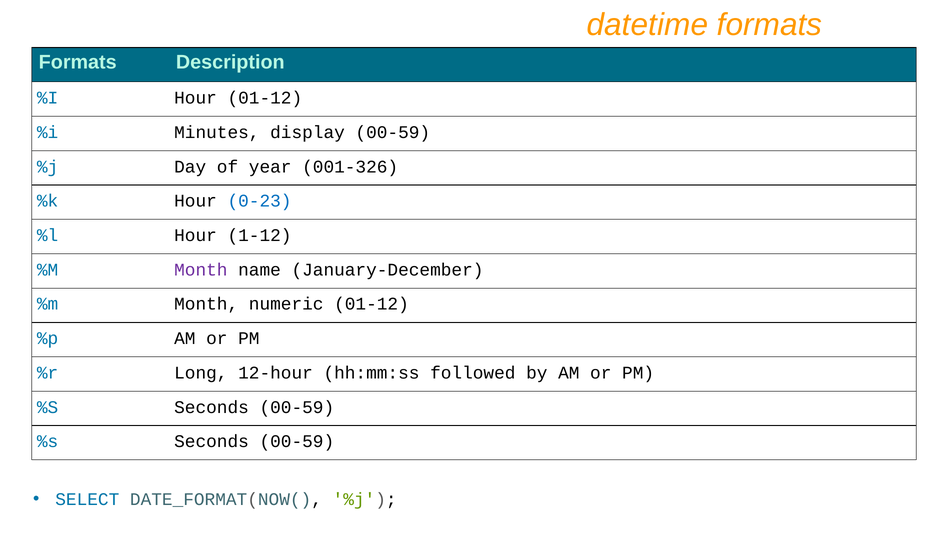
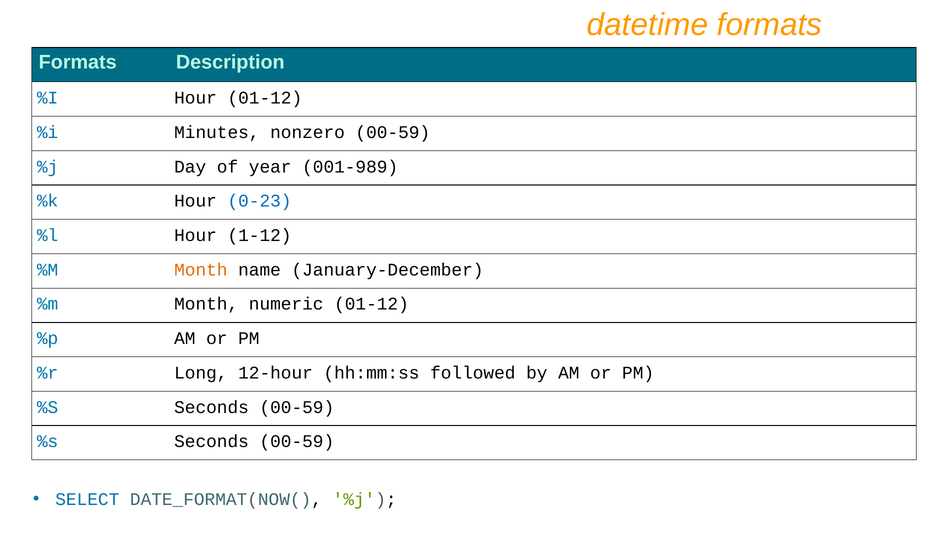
display: display -> nonzero
001-326: 001-326 -> 001-989
Month at (201, 270) colour: purple -> orange
